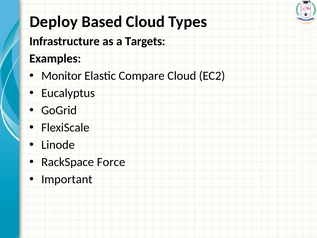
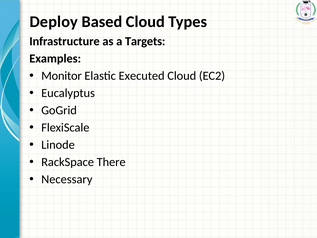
Compare: Compare -> Executed
Force: Force -> There
Important: Important -> Necessary
